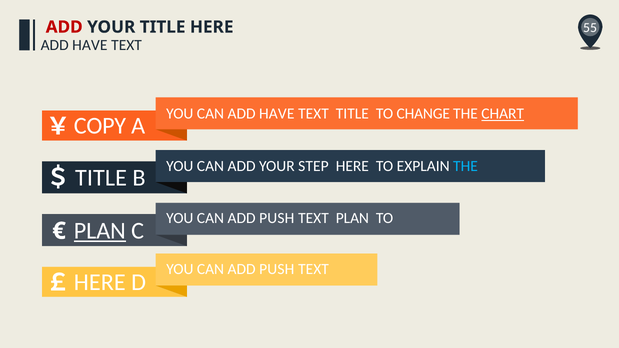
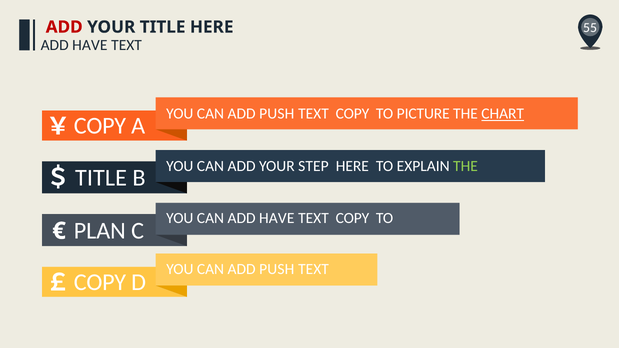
HAVE at (277, 114): HAVE -> PUSH
TITLE at (352, 114): TITLE -> COPY
CHANGE: CHANGE -> PICTURE
THE at (465, 166) colour: light blue -> light green
PUSH at (277, 218): PUSH -> HAVE
PLAN at (352, 218): PLAN -> COPY
PLAN at (100, 231) underline: present -> none
HERE at (100, 283): HERE -> COPY
